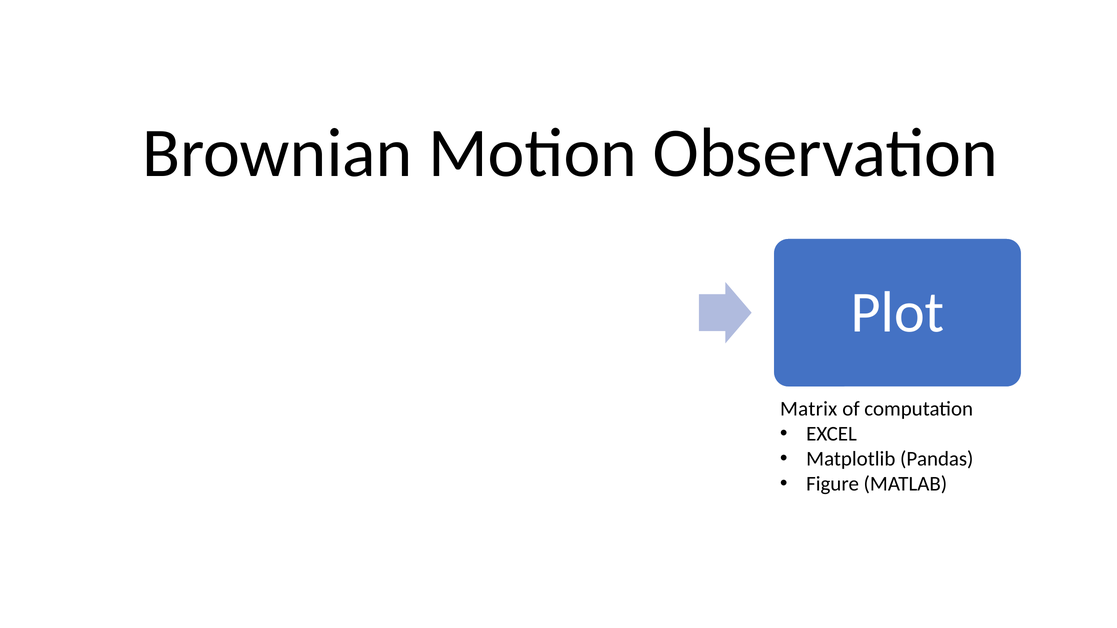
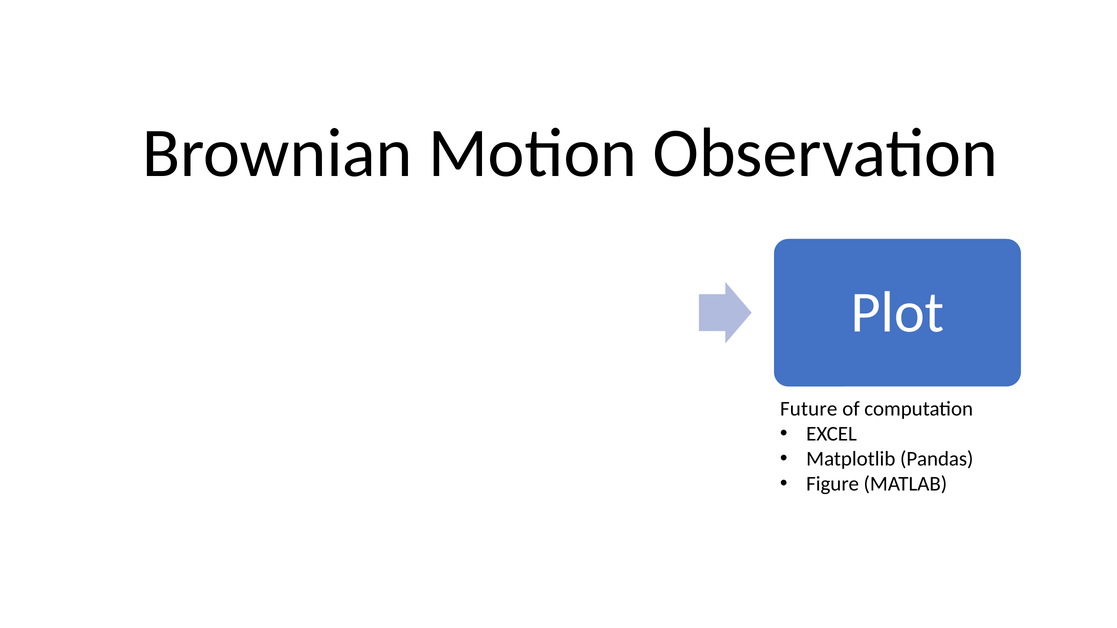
Matrix at (809, 409): Matrix -> Future
